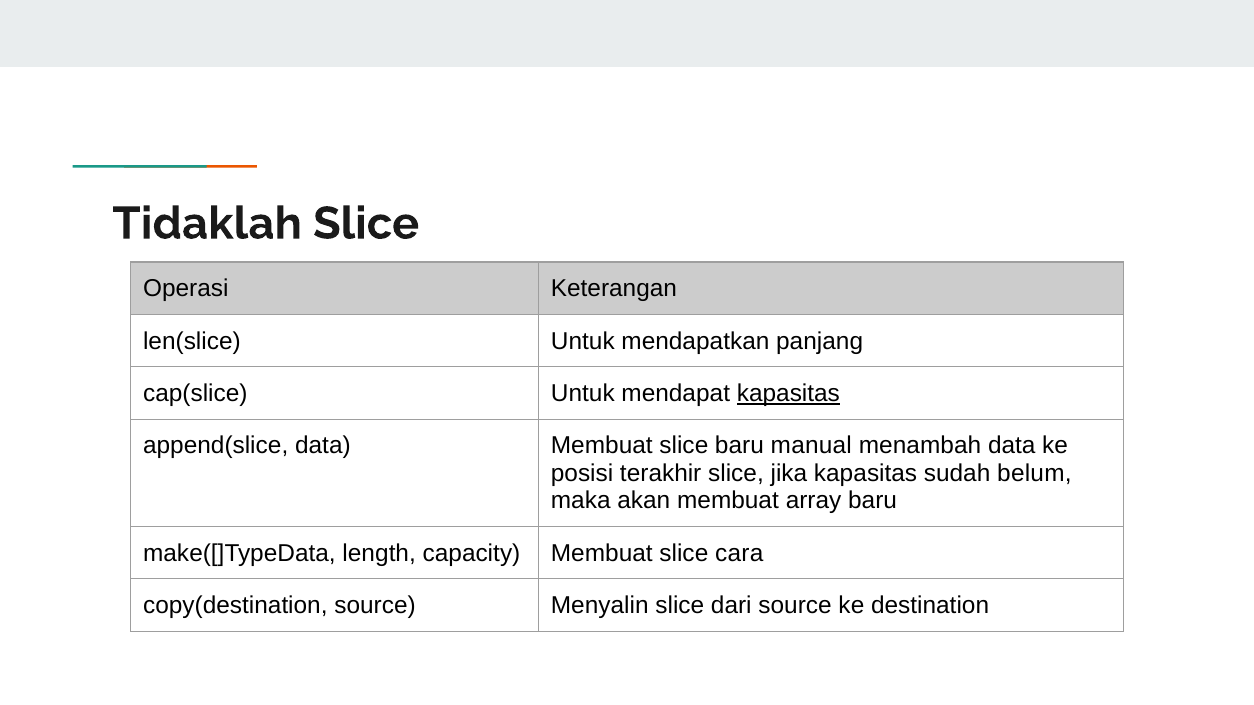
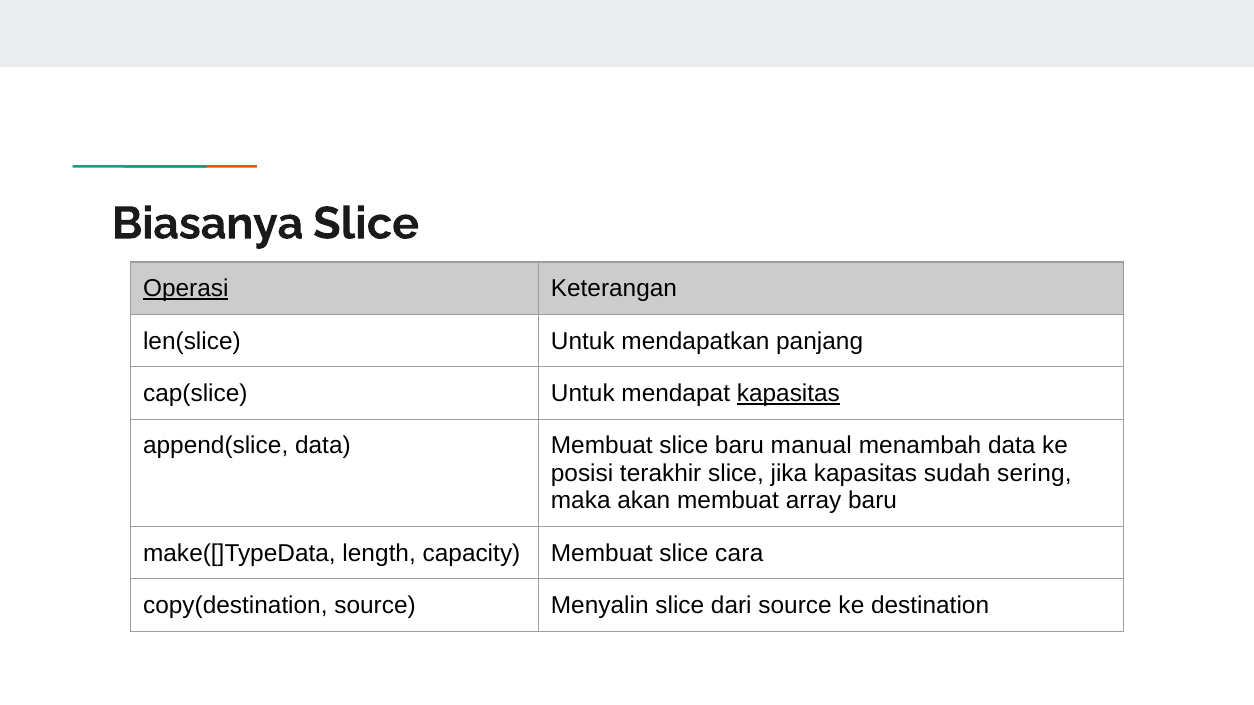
Tidaklah: Tidaklah -> Biasanya
Operasi underline: none -> present
belum: belum -> sering
